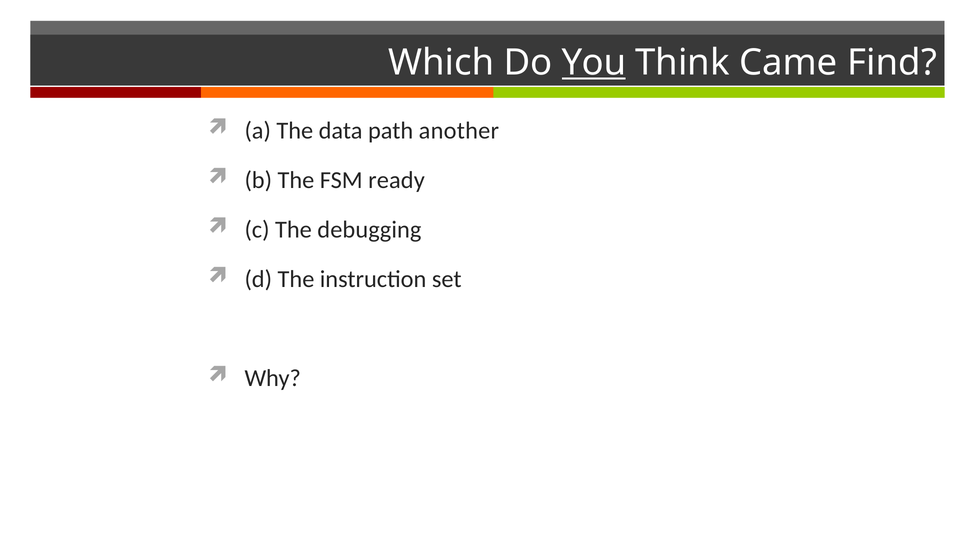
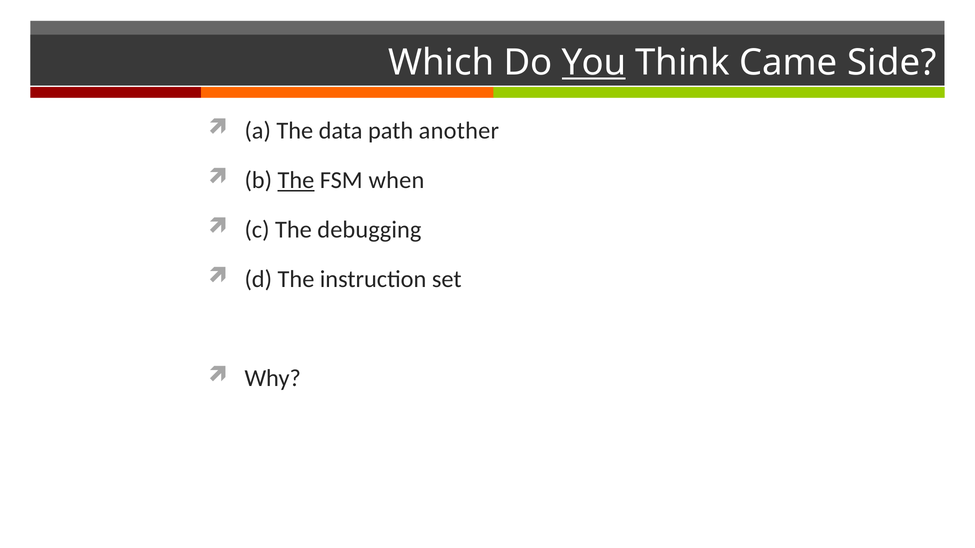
Find: Find -> Side
The at (296, 180) underline: none -> present
ready: ready -> when
